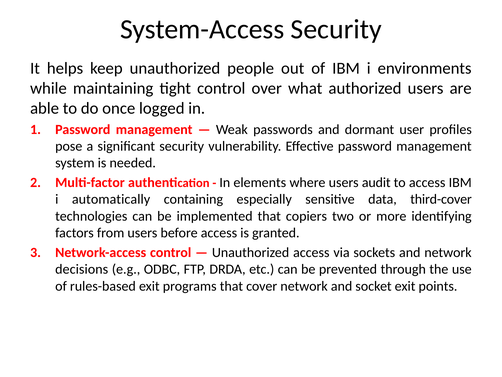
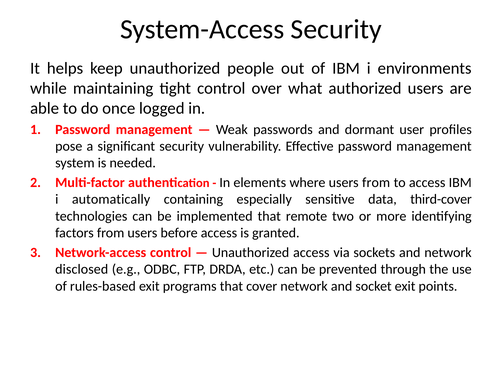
users audit: audit -> from
copiers: copiers -> remote
decisions: decisions -> disclosed
